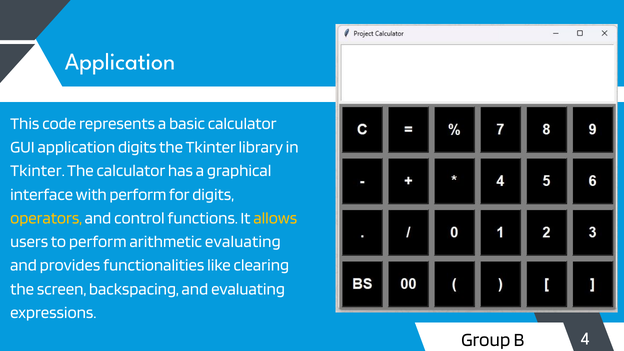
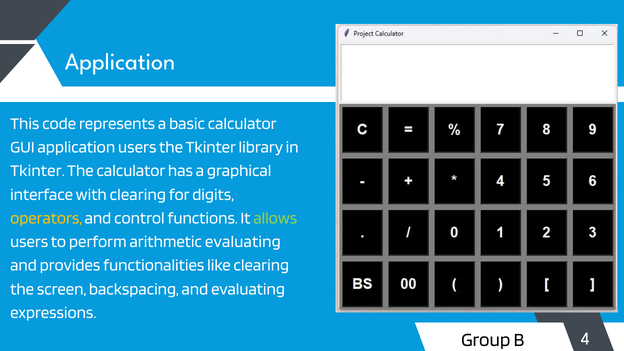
application digits: digits -> users
with perform: perform -> clearing
allows colour: yellow -> light green
